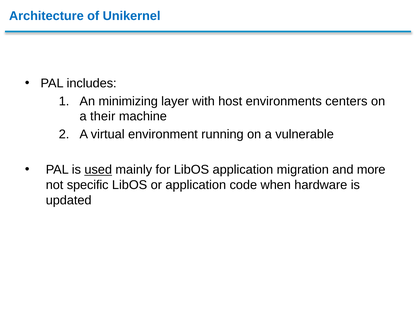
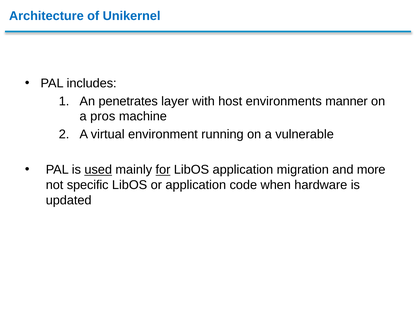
minimizing: minimizing -> penetrates
centers: centers -> manner
their: their -> pros
for underline: none -> present
